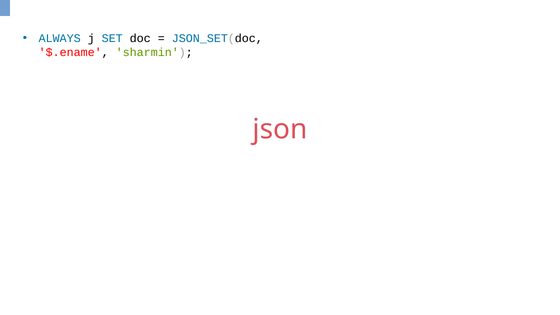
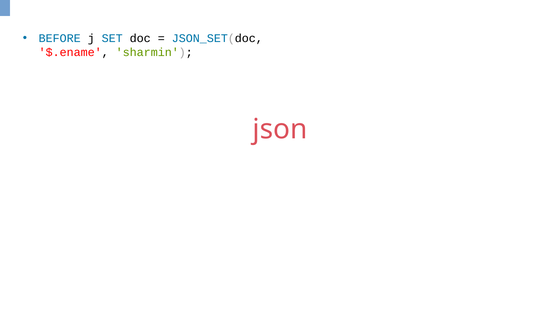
ALWAYS: ALWAYS -> BEFORE
